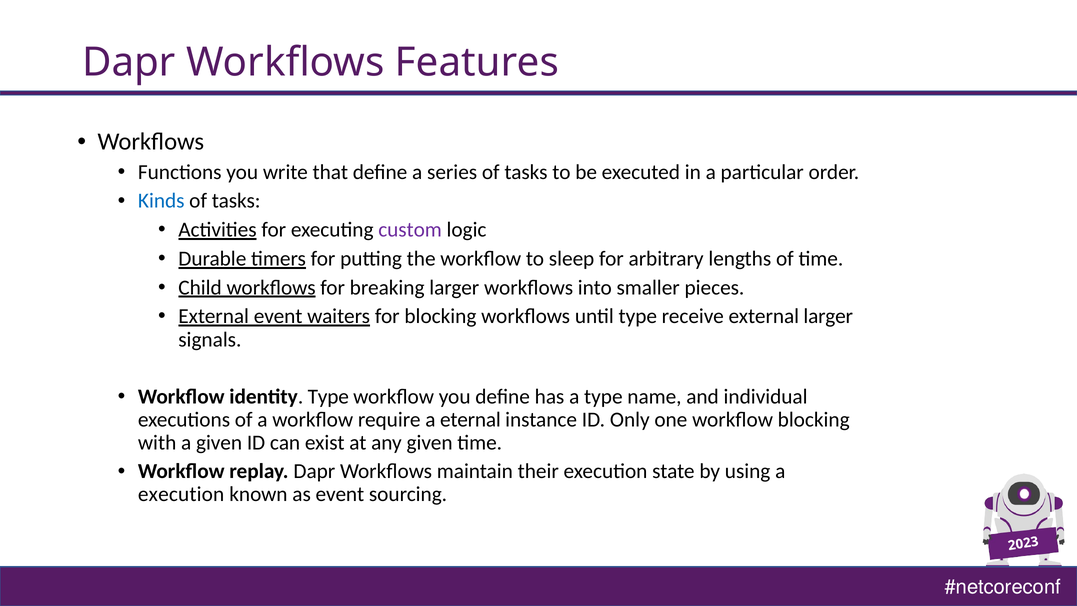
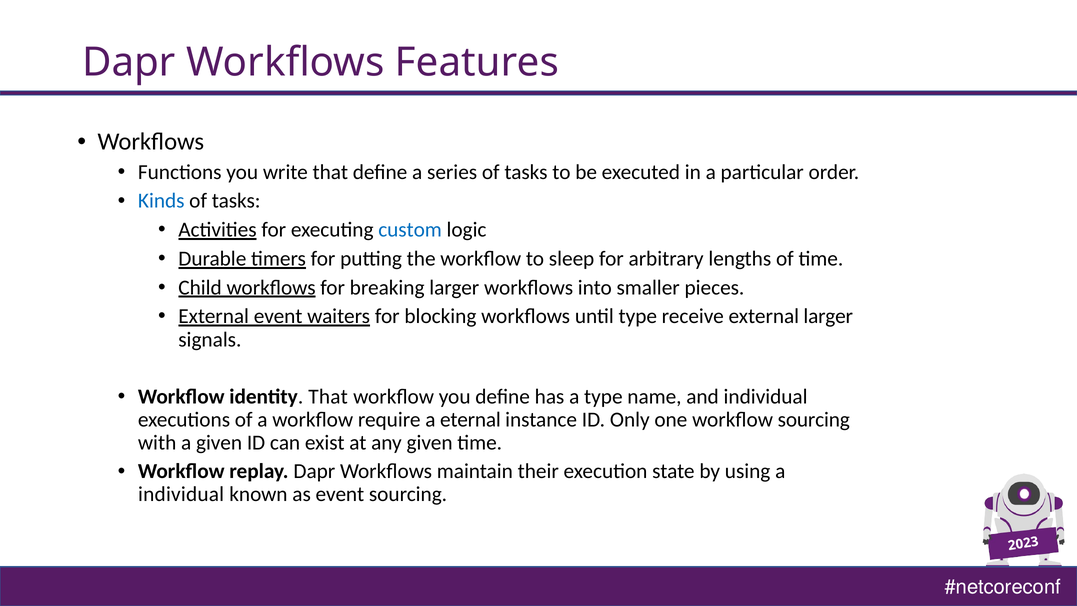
custom colour: purple -> blue
identity Type: Type -> That
workflow blocking: blocking -> sourcing
execution at (181, 494): execution -> individual
